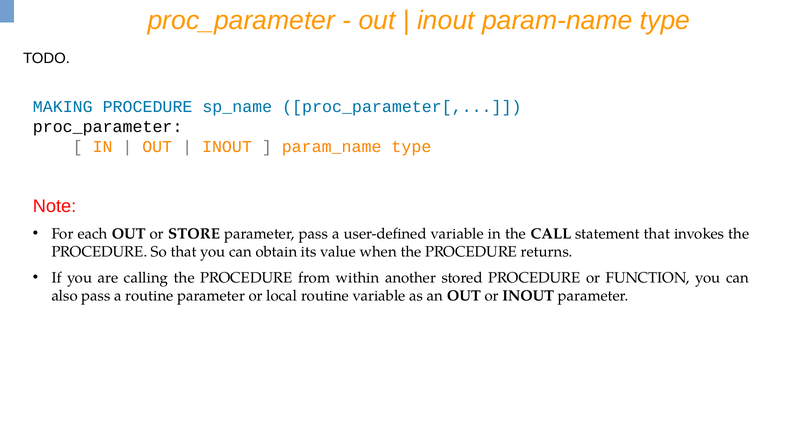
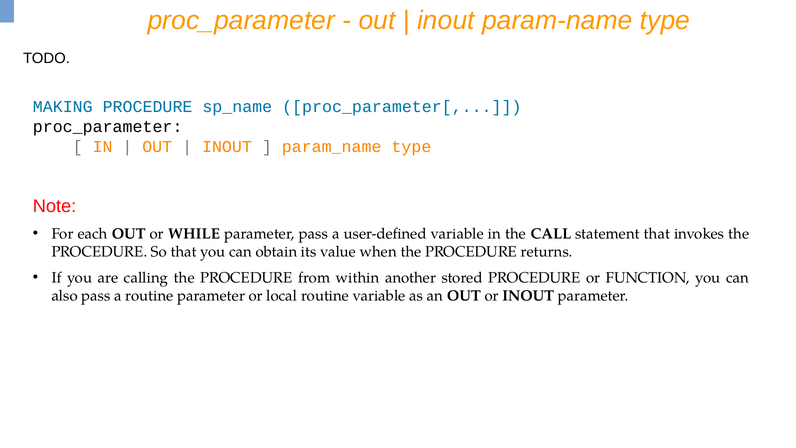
STORE: STORE -> WHILE
